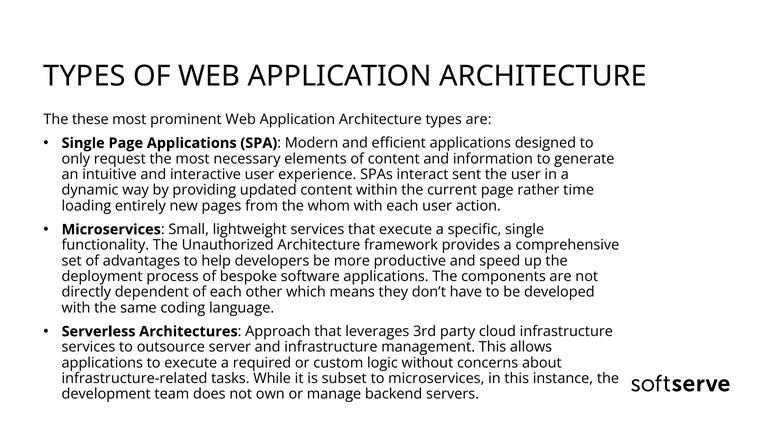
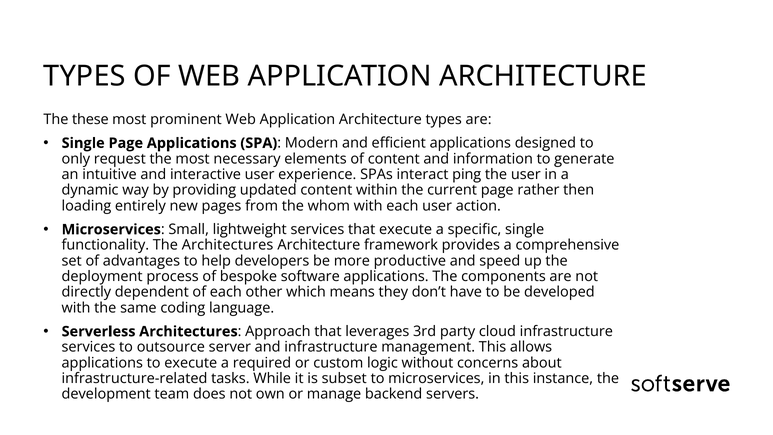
sent: sent -> ping
time: time -> then
The Unauthorized: Unauthorized -> Architectures
